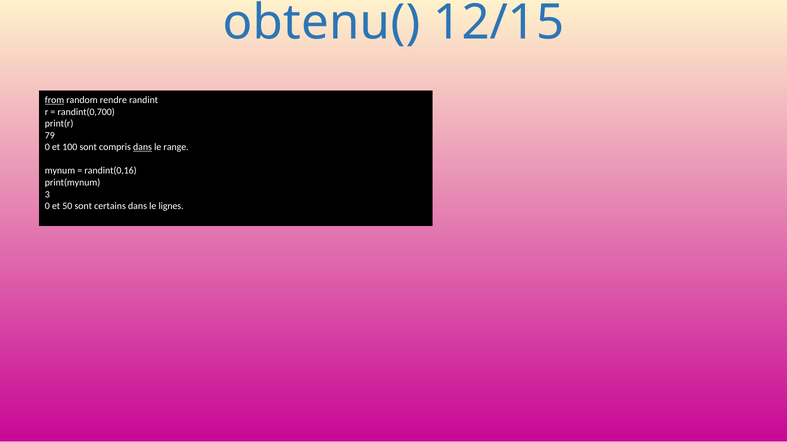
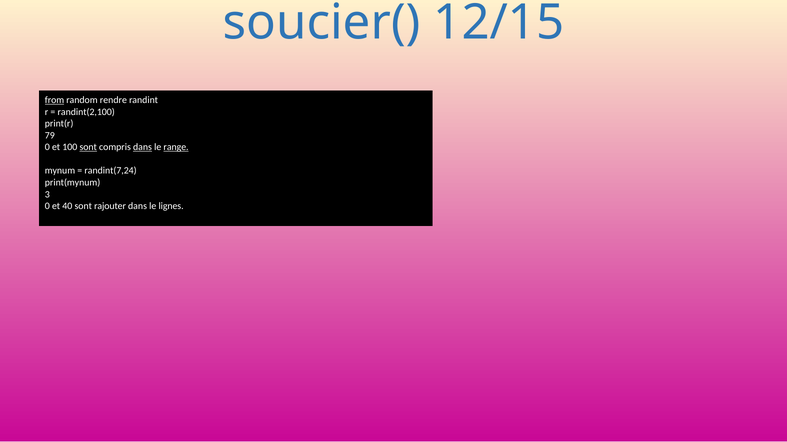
obtenu(: obtenu( -> soucier(
randint(0,700: randint(0,700 -> randint(2,100
sont at (88, 147) underline: none -> present
range underline: none -> present
randint(0,16: randint(0,16 -> randint(7,24
50: 50 -> 40
certains: certains -> rajouter
